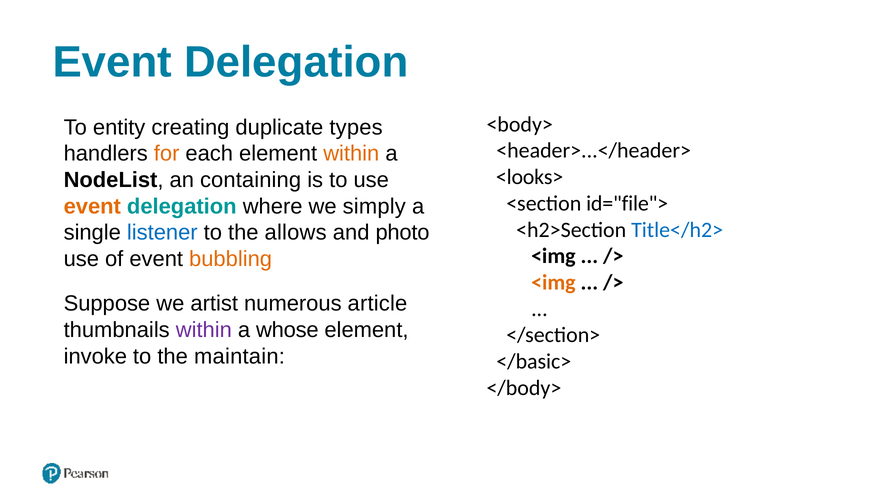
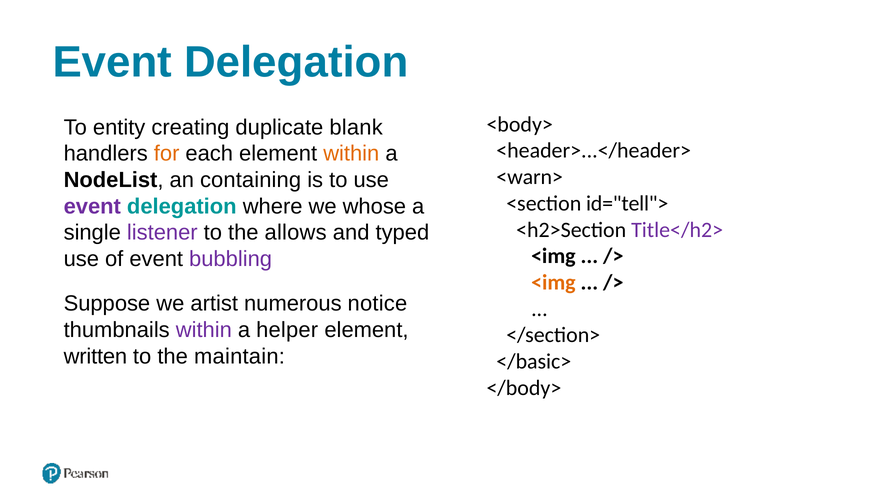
types: types -> blank
<looks>: <looks> -> <warn>
id="file">: id="file"> -> id="tell">
event at (92, 206) colour: orange -> purple
simply: simply -> whose
Title</h2> colour: blue -> purple
listener colour: blue -> purple
photo: photo -> typed
bubbling colour: orange -> purple
article: article -> notice
whose: whose -> helper
invoke: invoke -> written
